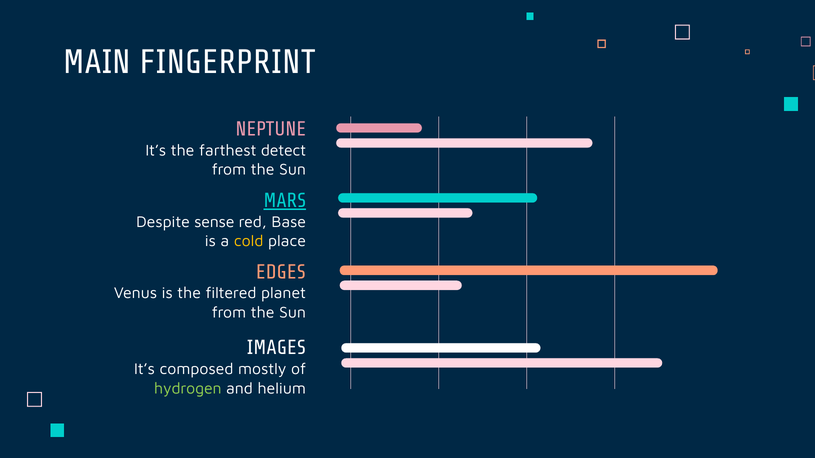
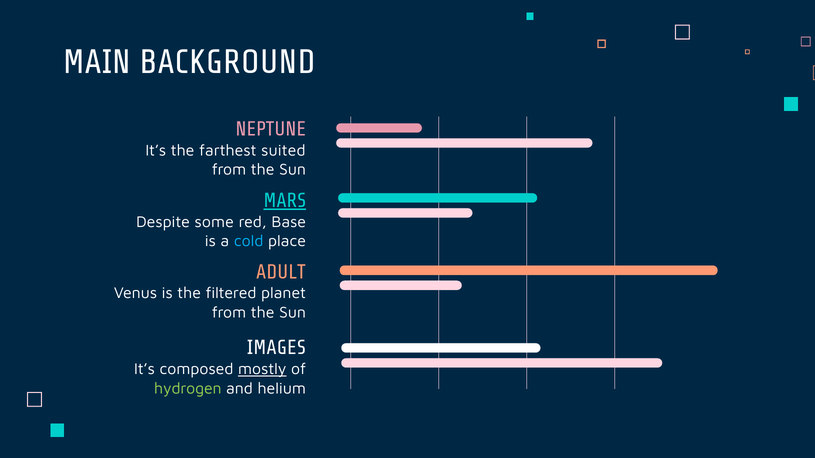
FINGERPRINT: FINGERPRINT -> BACKGROUND
detect: detect -> suited
sense: sense -> some
cold colour: yellow -> light blue
EDGES: EDGES -> ADULT
mostly underline: none -> present
